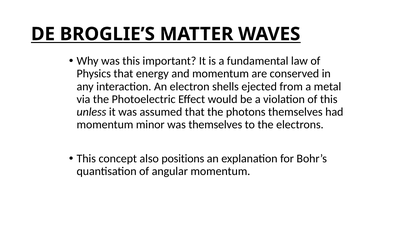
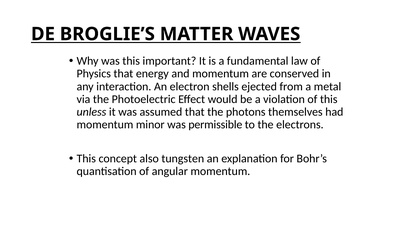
was themselves: themselves -> permissible
positions: positions -> tungsten
